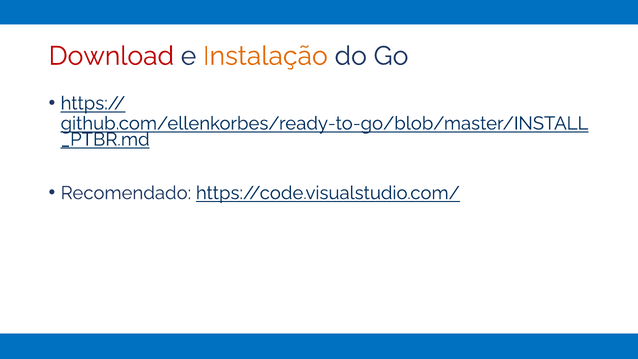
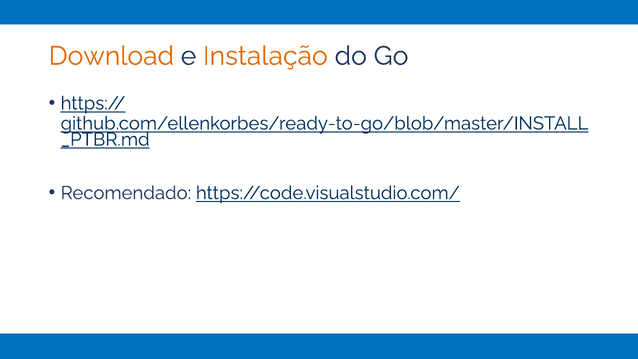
Download colour: red -> orange
